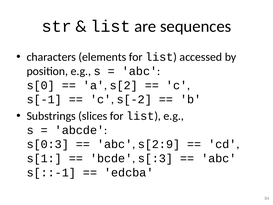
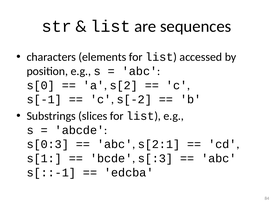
s[2:9: s[2:9 -> s[2:1
